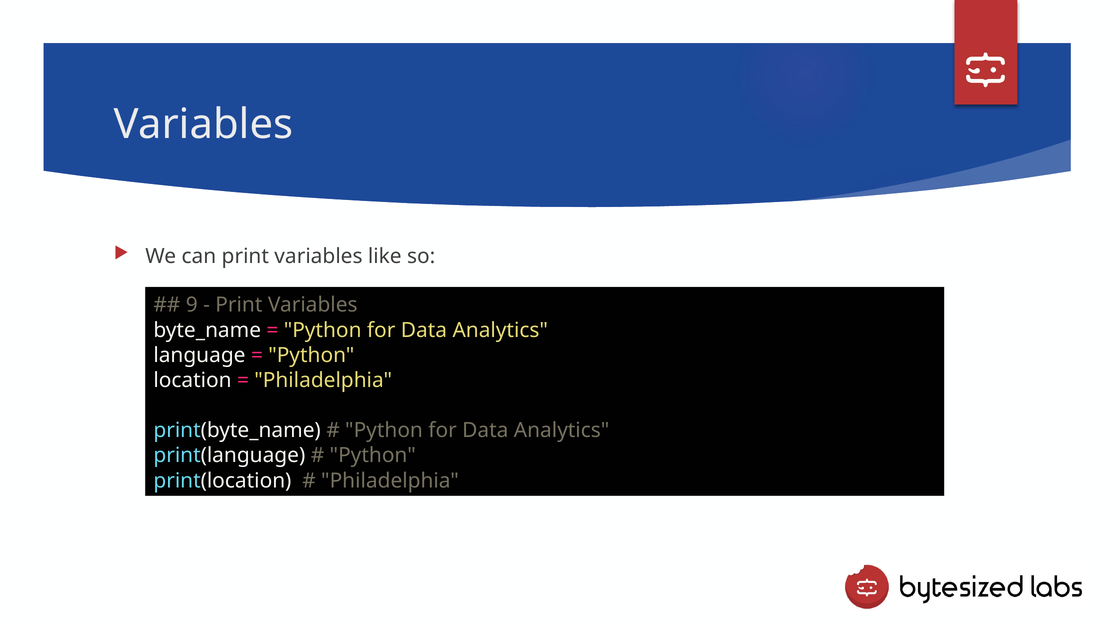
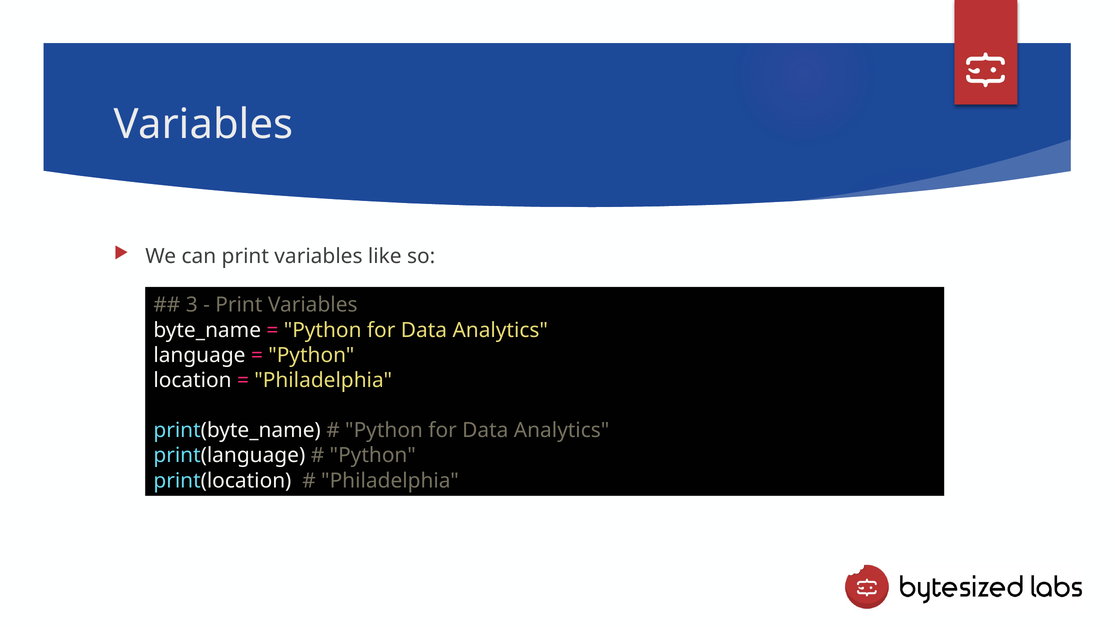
9: 9 -> 3
